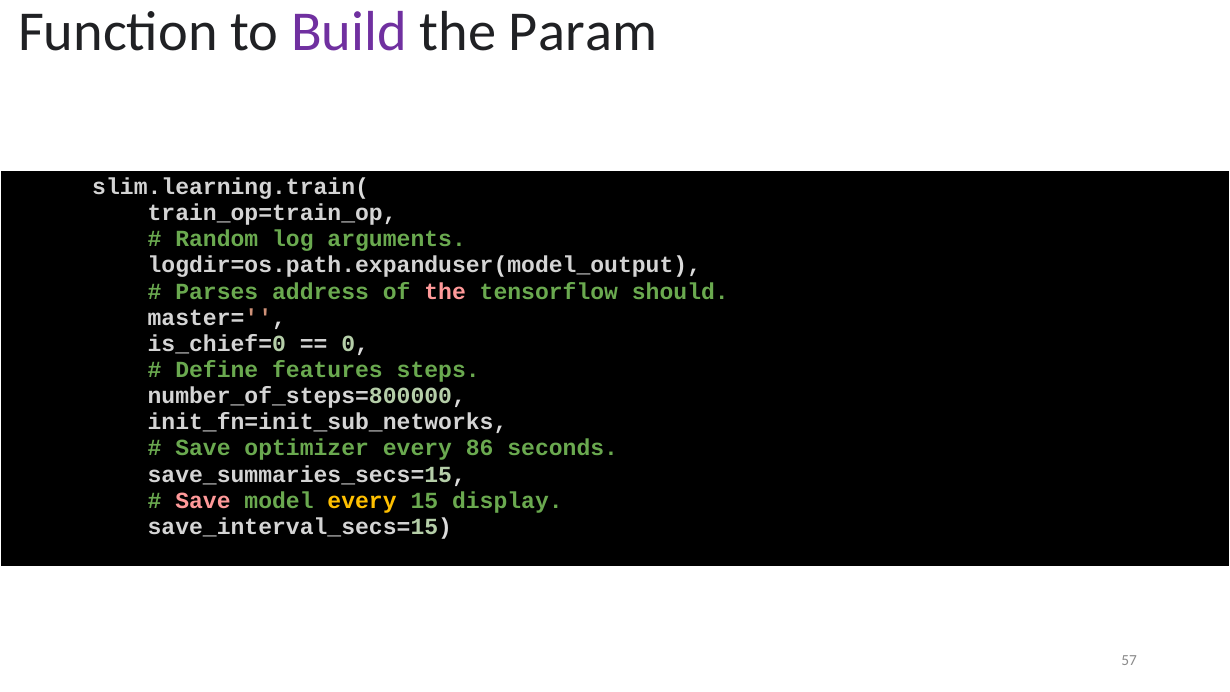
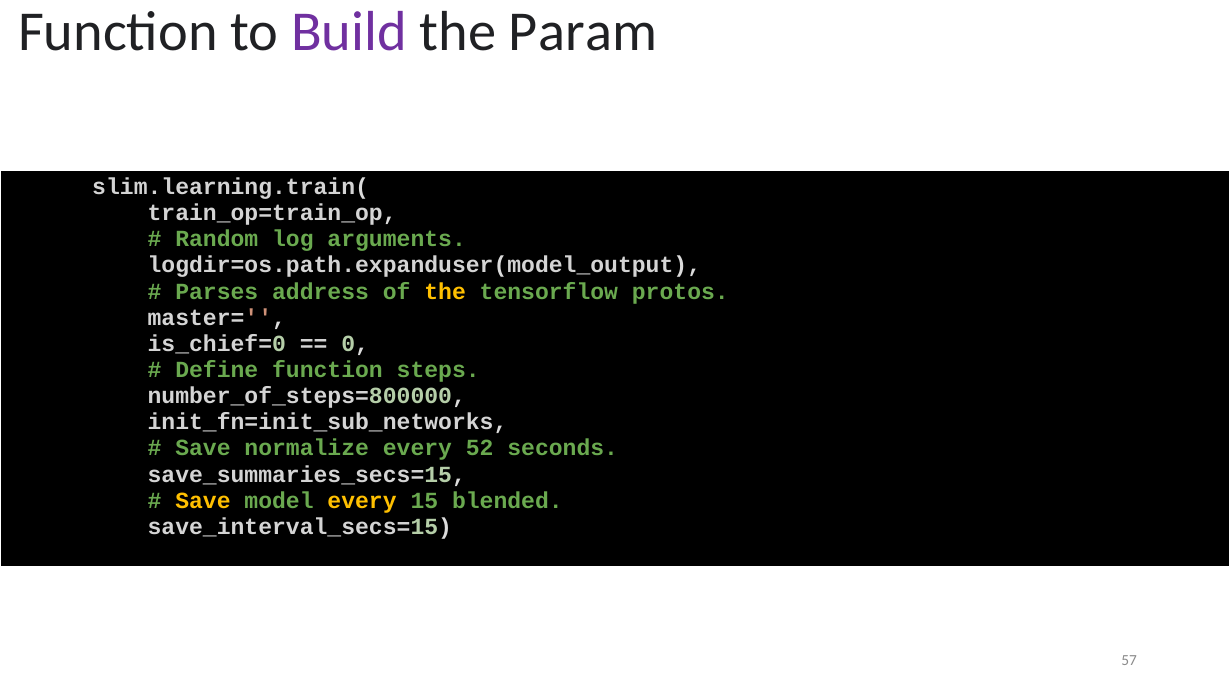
the at (445, 291) colour: pink -> yellow
should: should -> protos
Define features: features -> function
optimizer: optimizer -> normalize
86: 86 -> 52
Save at (203, 501) colour: pink -> yellow
display: display -> blended
